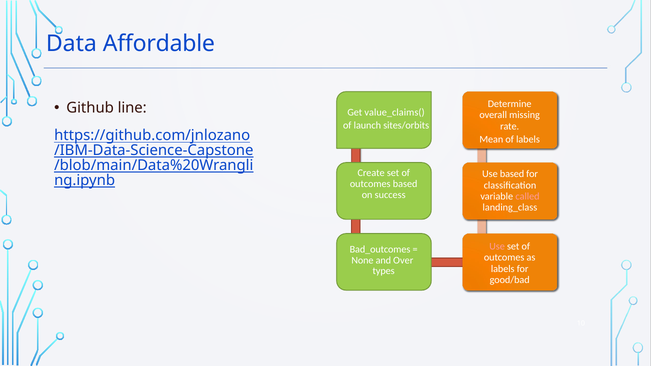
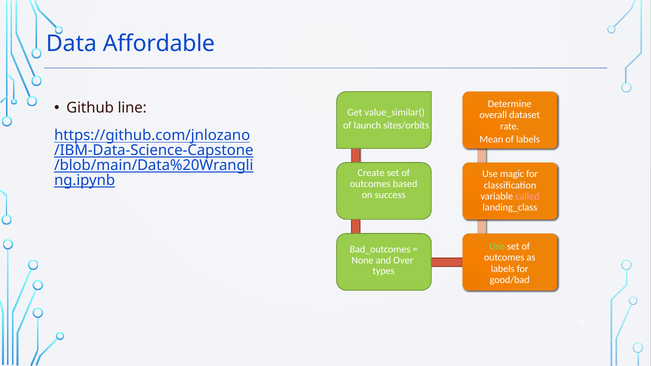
value_claims(: value_claims( -> value_similar(
missing: missing -> dataset
Use based: based -> magic
Use at (497, 246) colour: pink -> light green
